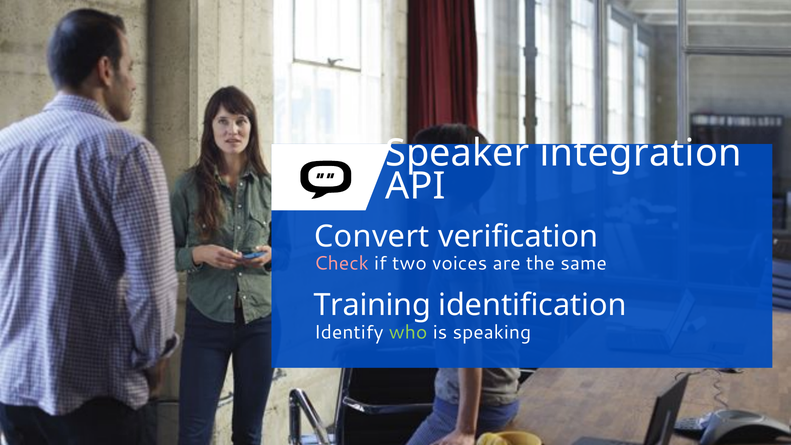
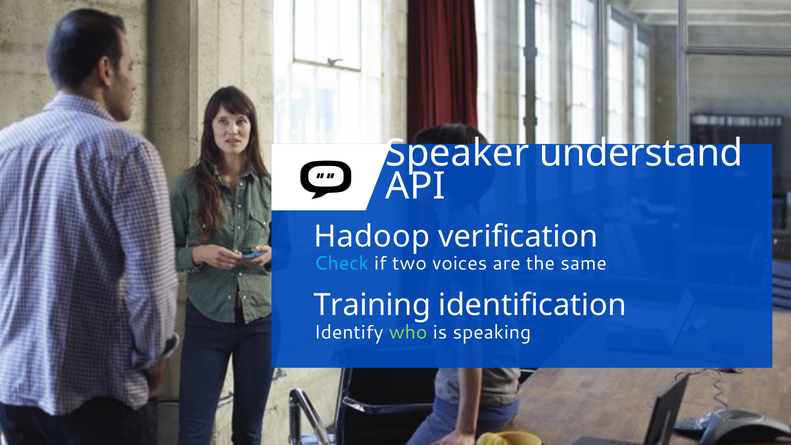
integration: integration -> understand
Convert: Convert -> Hadoop
Check colour: pink -> light blue
